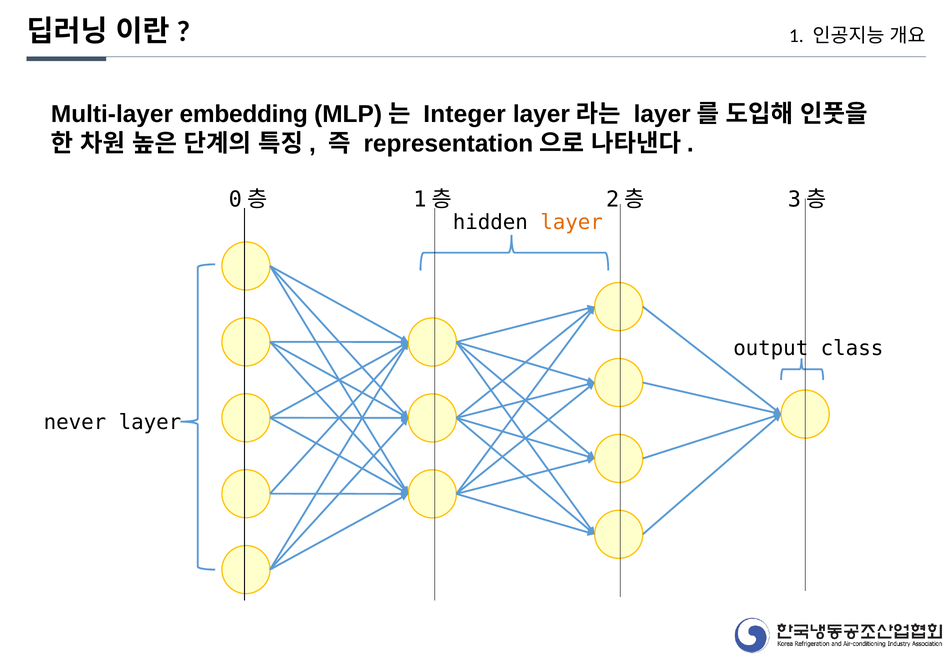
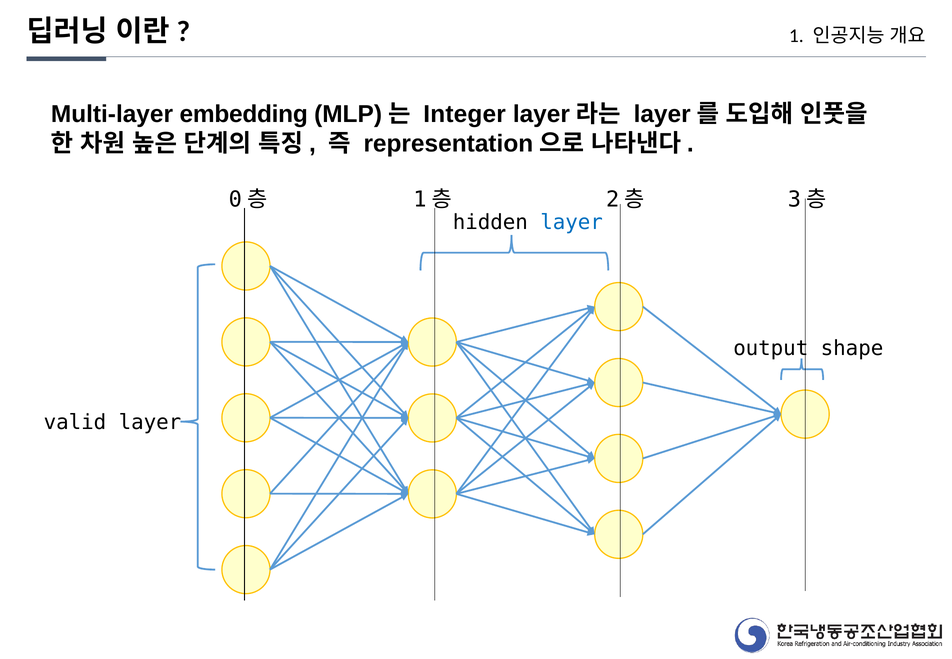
layer at (572, 223) colour: orange -> blue
class: class -> shape
never: never -> valid
